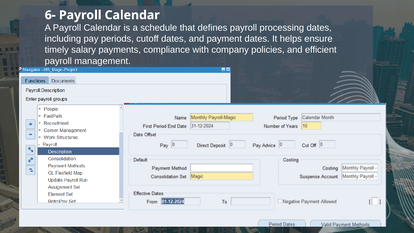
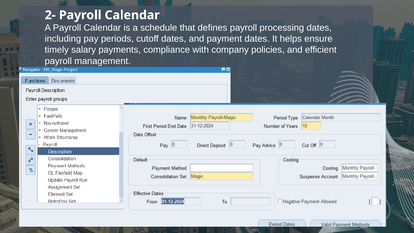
6-: 6- -> 2-
